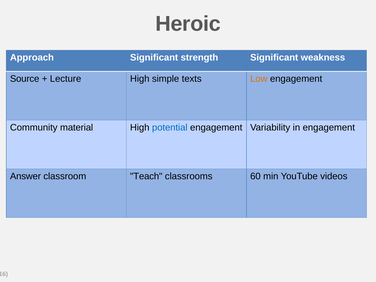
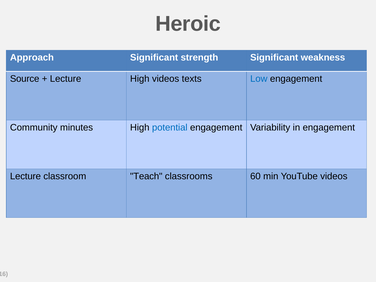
High simple: simple -> videos
Low colour: orange -> blue
material: material -> minutes
Answer at (25, 176): Answer -> Lecture
